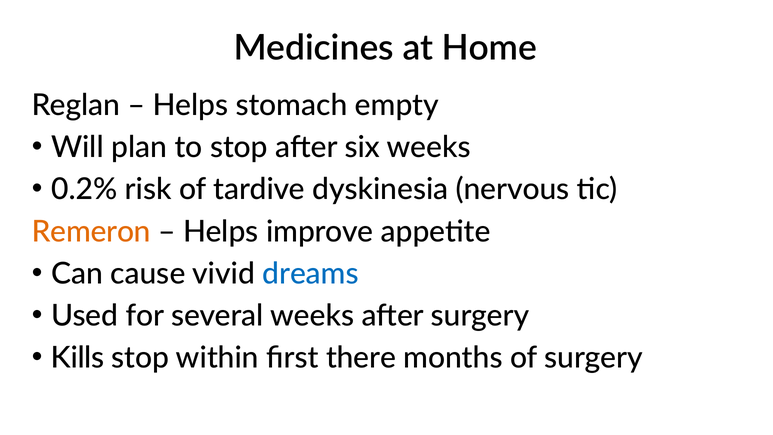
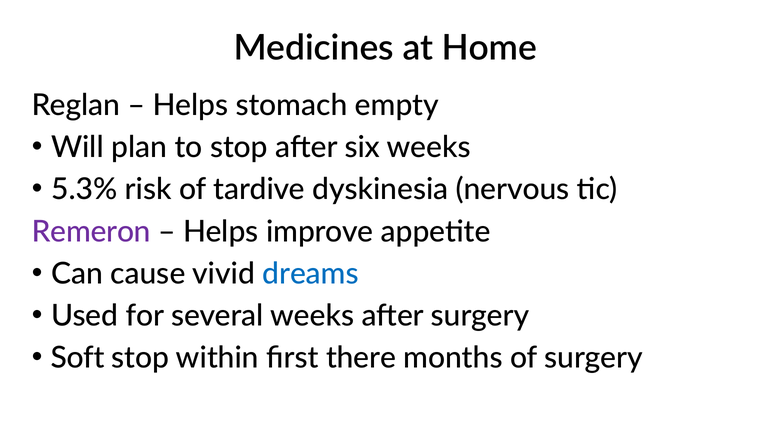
0.2%: 0.2% -> 5.3%
Remeron colour: orange -> purple
Kills: Kills -> Soft
